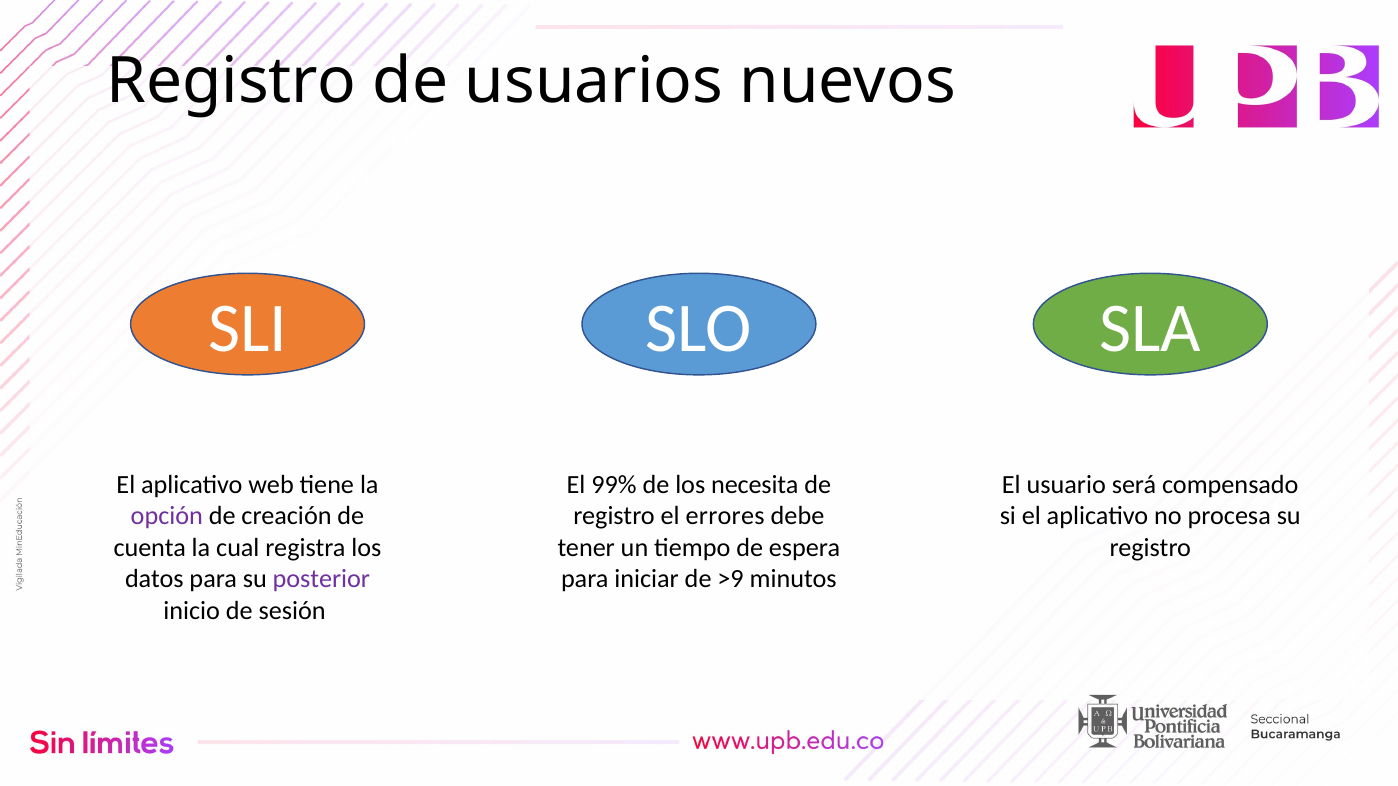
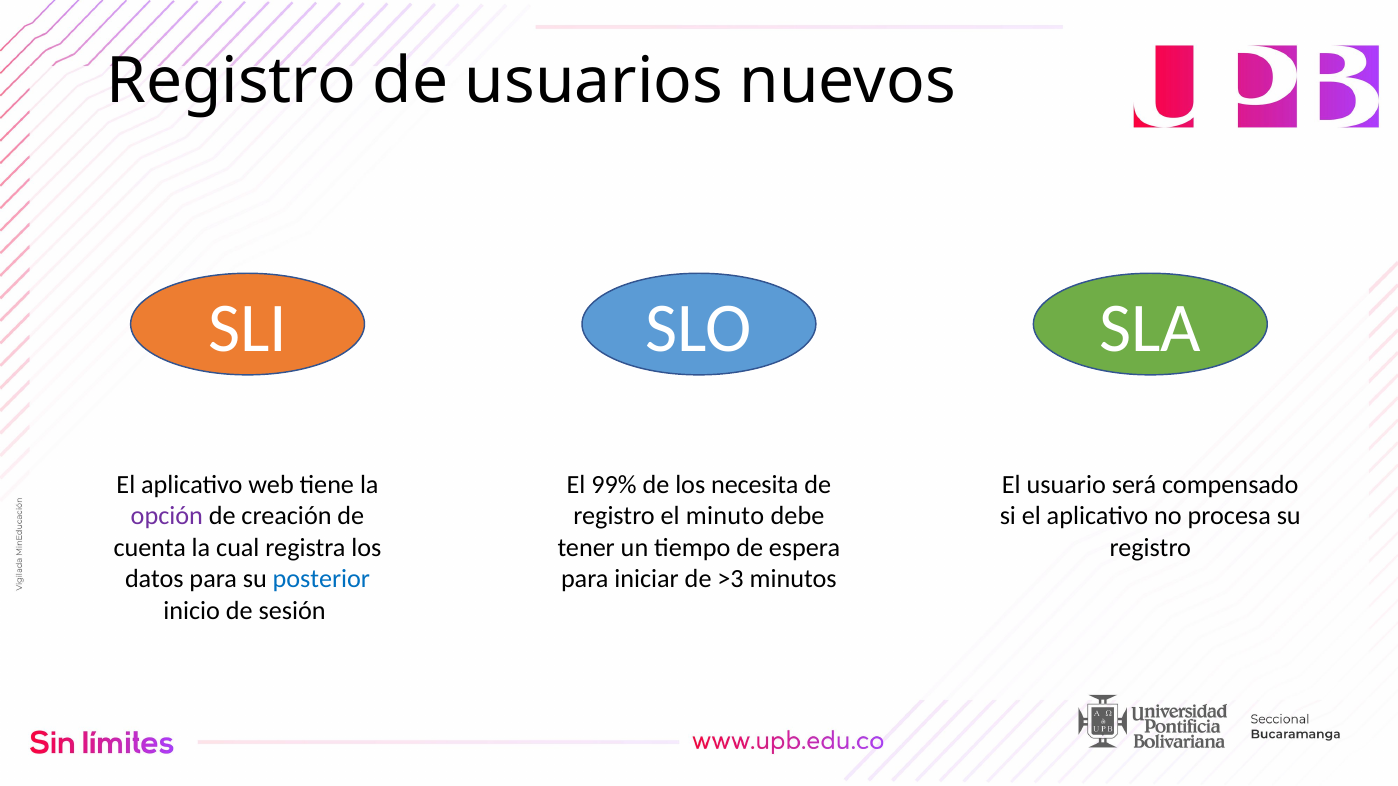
errores: errores -> minuto
posterior colour: purple -> blue
>9: >9 -> >3
